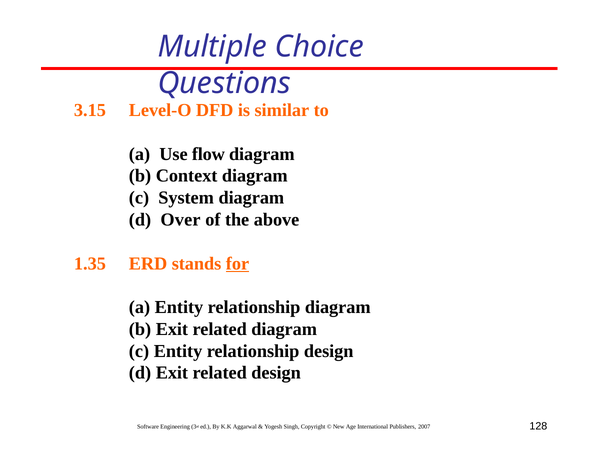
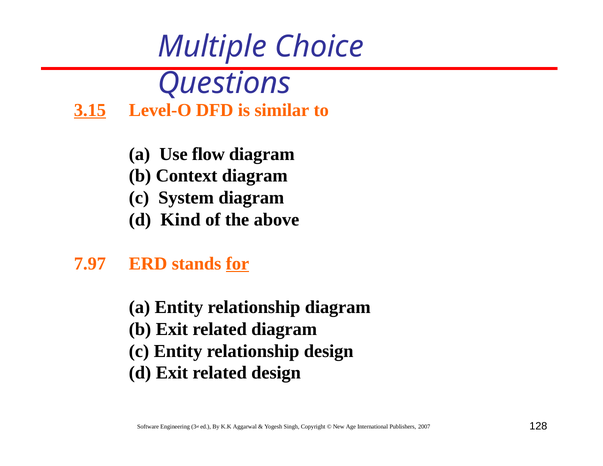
3.15 underline: none -> present
Over: Over -> Kind
1.35: 1.35 -> 7.97
